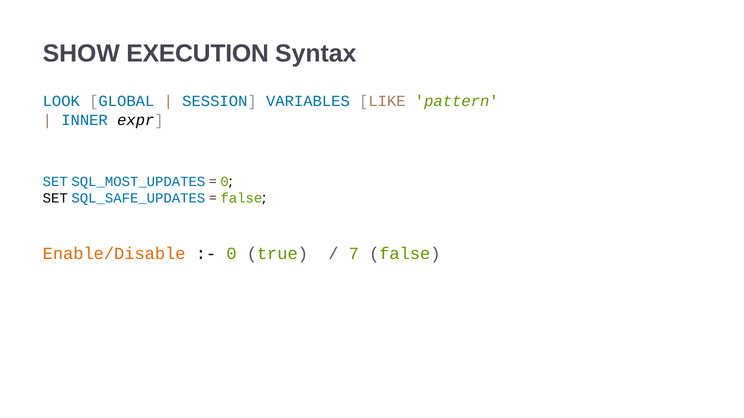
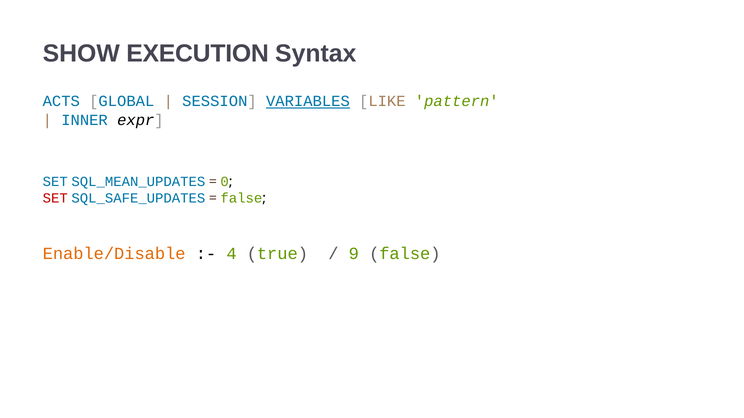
LOOK: LOOK -> ACTS
VARIABLES underline: none -> present
SQL_MOST_UPDATES: SQL_MOST_UPDATES -> SQL_MEAN_UPDATES
SET at (55, 199) colour: black -> red
0 at (232, 254): 0 -> 4
7: 7 -> 9
